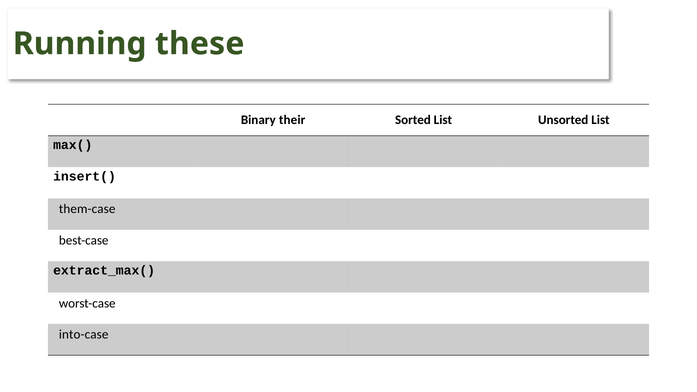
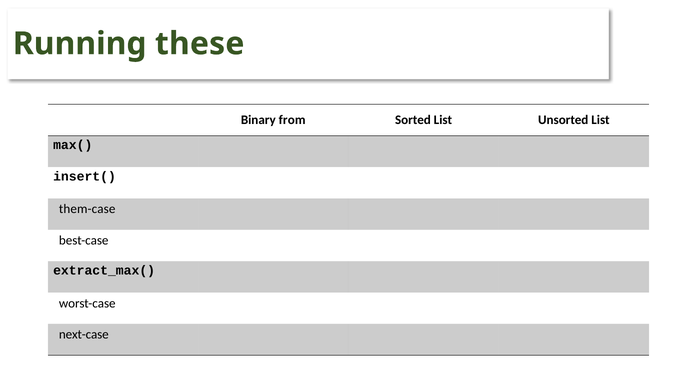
their: their -> from
into-case: into-case -> next-case
